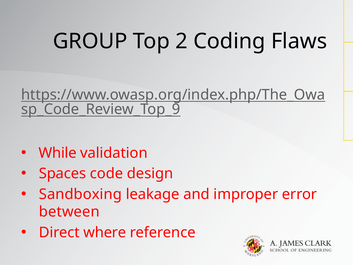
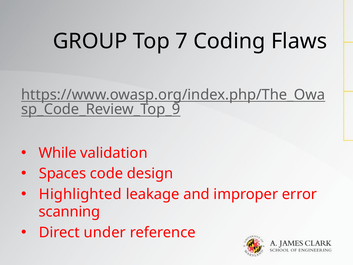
2: 2 -> 7
Sandboxing: Sandboxing -> Highlighted
between: between -> scanning
where: where -> under
